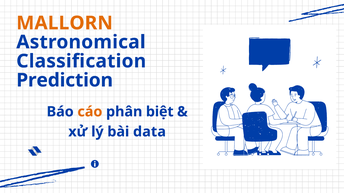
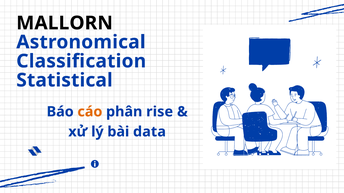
MALLORN colour: orange -> black
Prediction: Prediction -> Statistical
biệt: biệt -> rise
